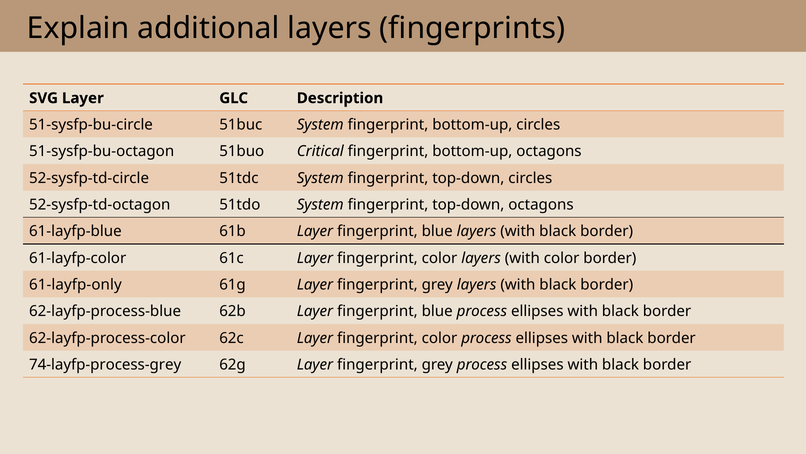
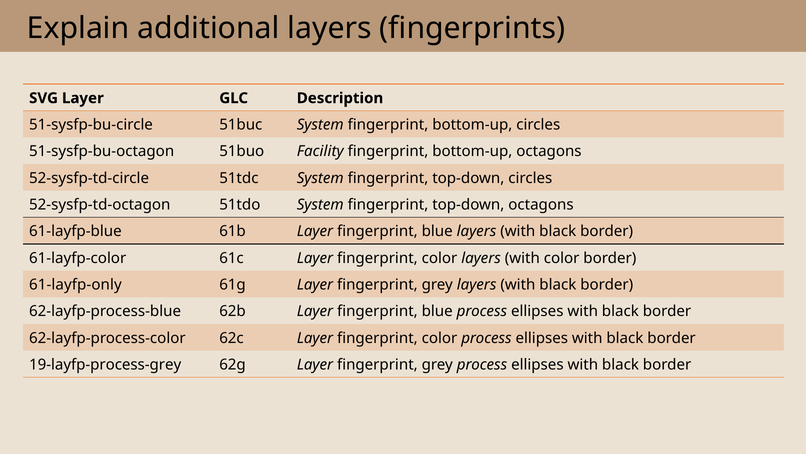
Critical: Critical -> Facility
74-layfp-process-grey: 74-layfp-process-grey -> 19-layfp-process-grey
